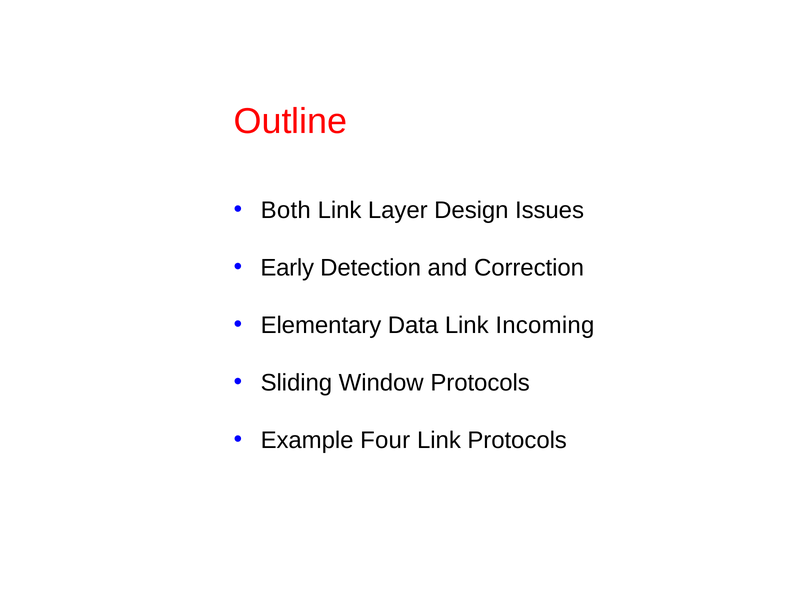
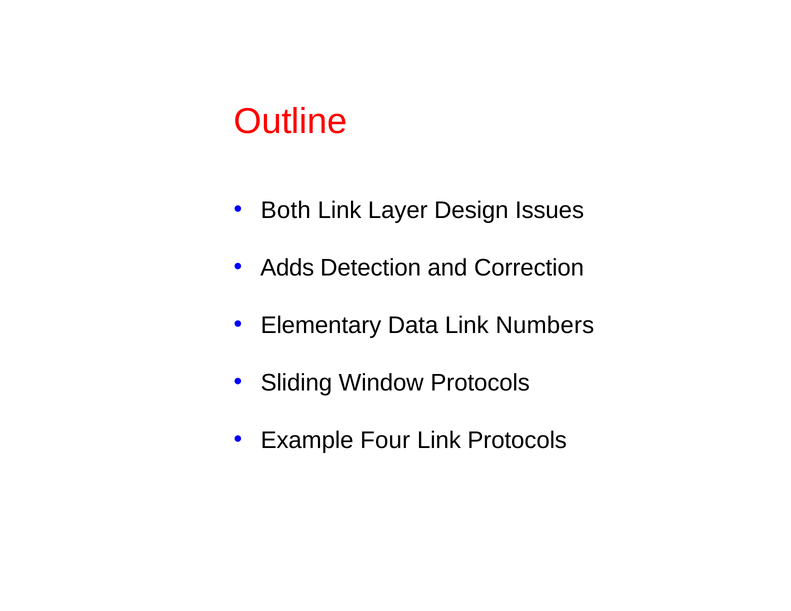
Early: Early -> Adds
Incoming: Incoming -> Numbers
